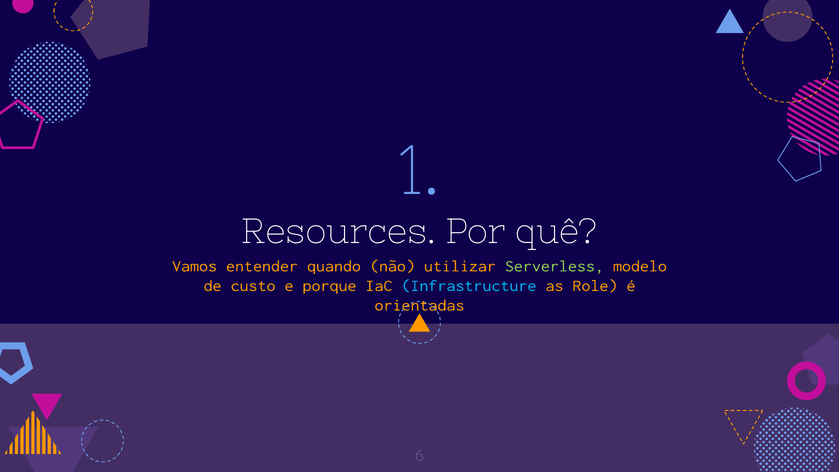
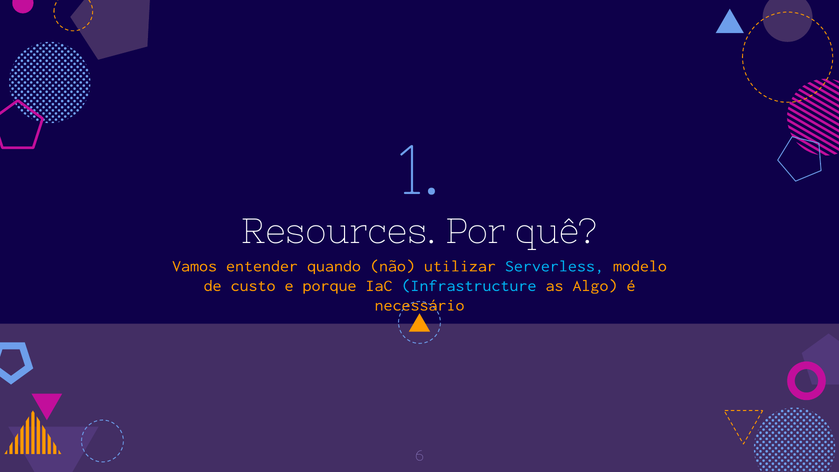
Serverless colour: light green -> light blue
Role: Role -> Algo
orientadas: orientadas -> necessário
